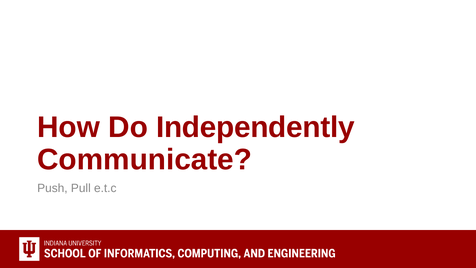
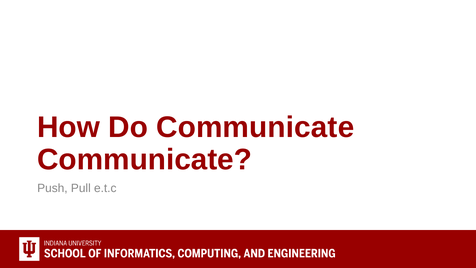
Do Independently: Independently -> Communicate
